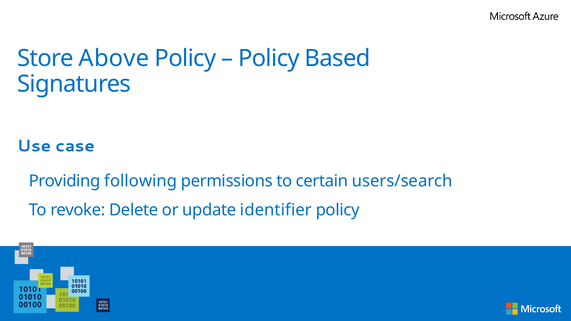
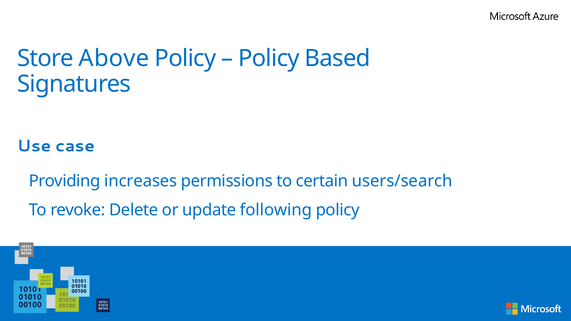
following: following -> increases
identifier: identifier -> following
